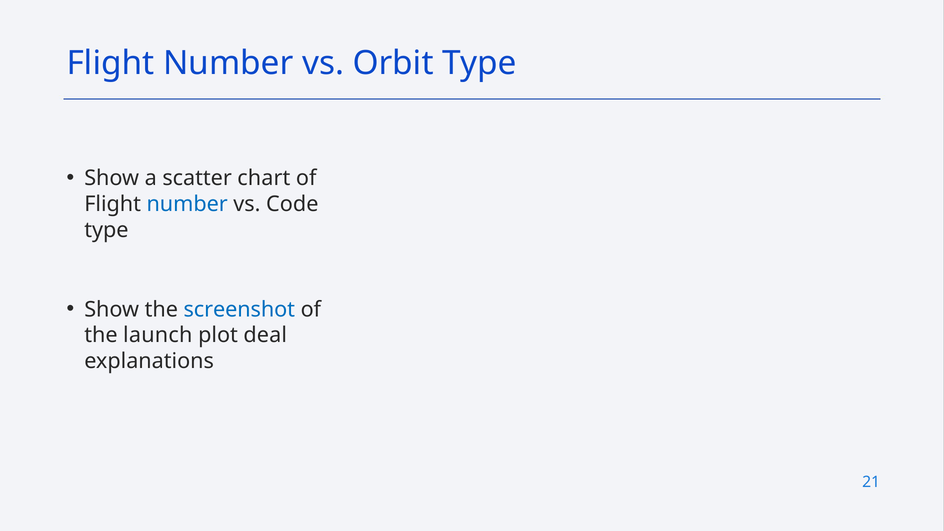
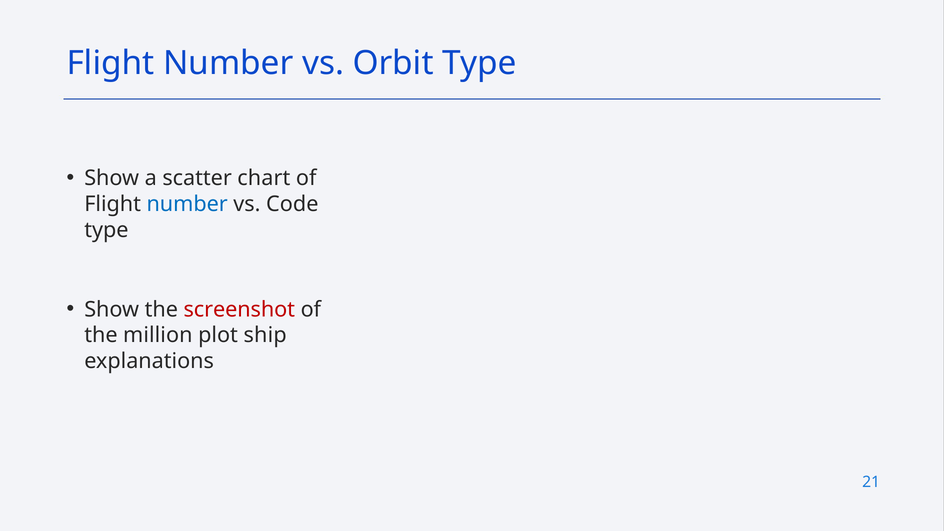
screenshot colour: blue -> red
launch: launch -> million
deal: deal -> ship
